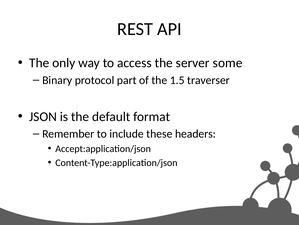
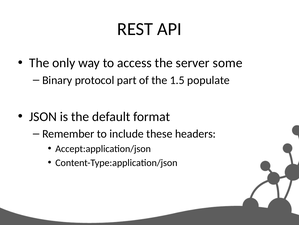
traverser: traverser -> populate
